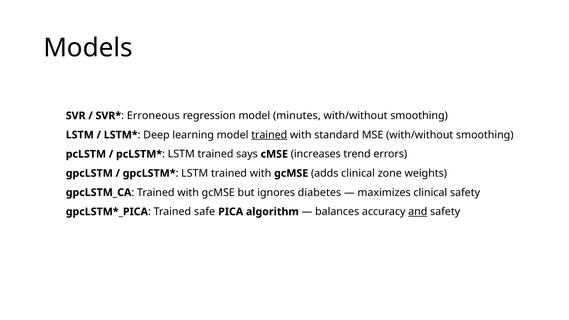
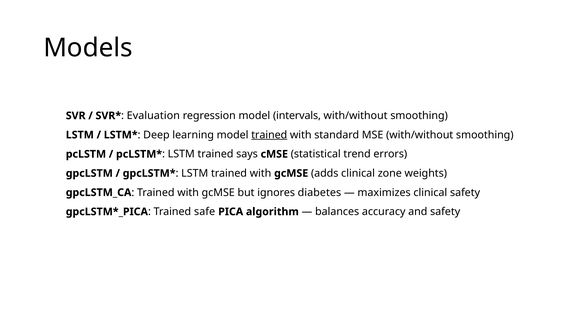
Erroneous: Erroneous -> Evaluation
minutes: minutes -> intervals
increases: increases -> statistical
and underline: present -> none
